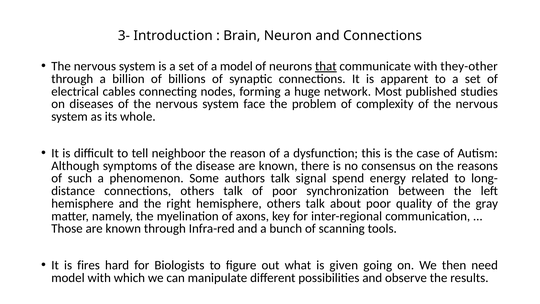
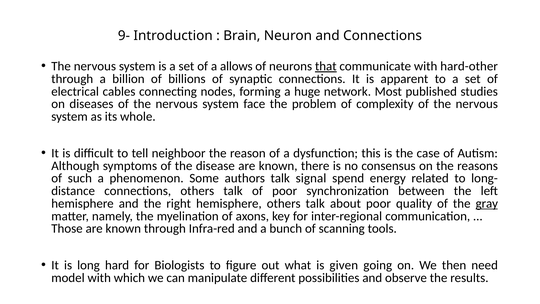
3-: 3- -> 9-
a model: model -> allows
they-other: they-other -> hard-other
gray underline: none -> present
fires: fires -> long
